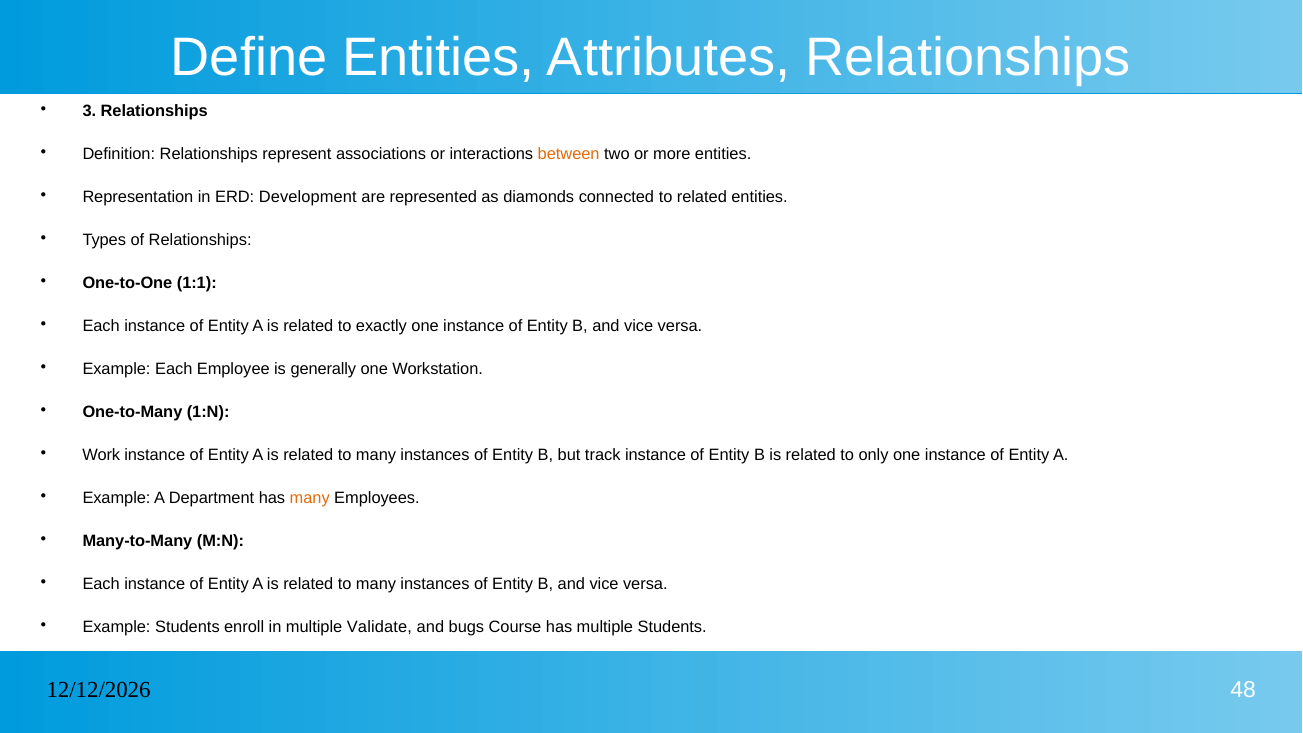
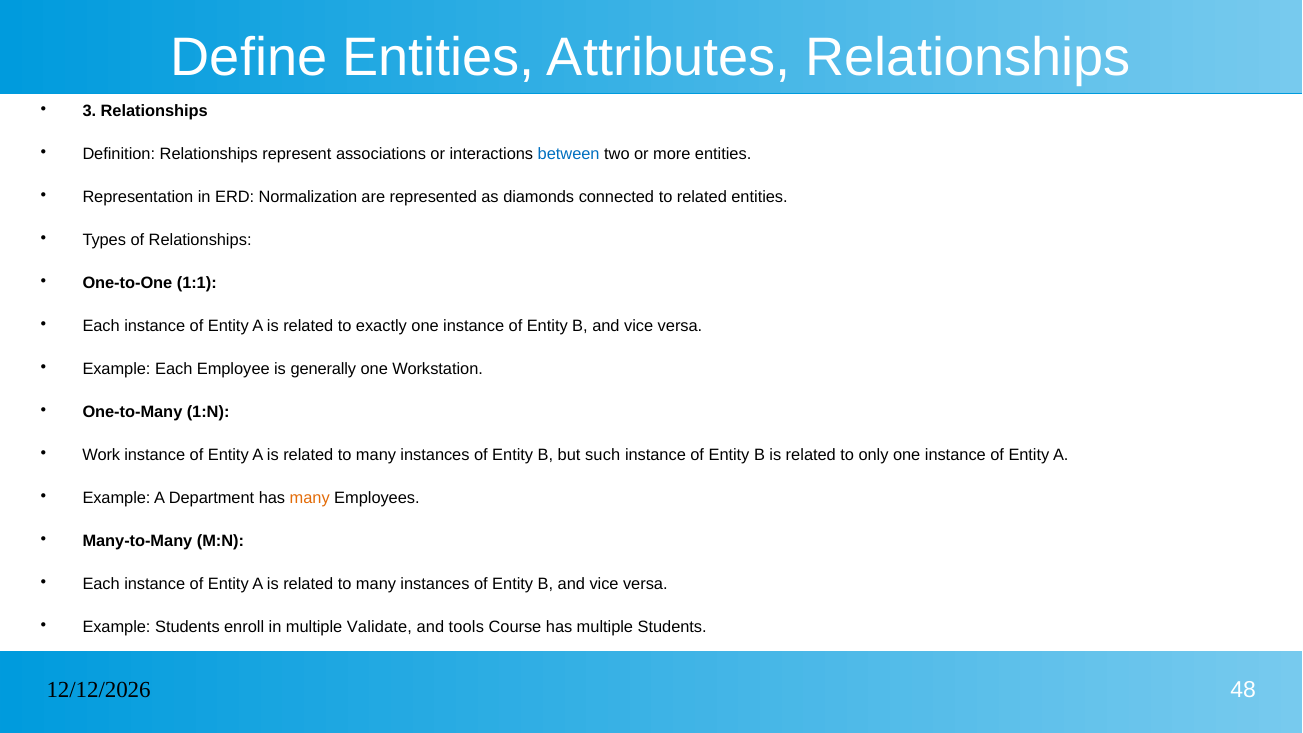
between colour: orange -> blue
Development: Development -> Normalization
track: track -> such
bugs: bugs -> tools
